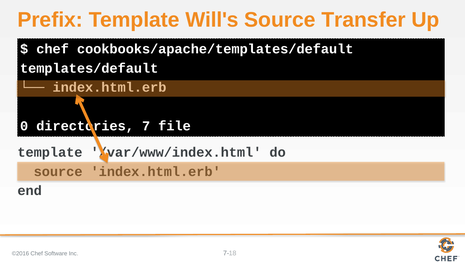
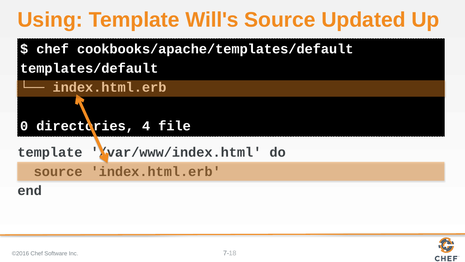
Prefix: Prefix -> Using
Transfer: Transfer -> Updated
7: 7 -> 4
